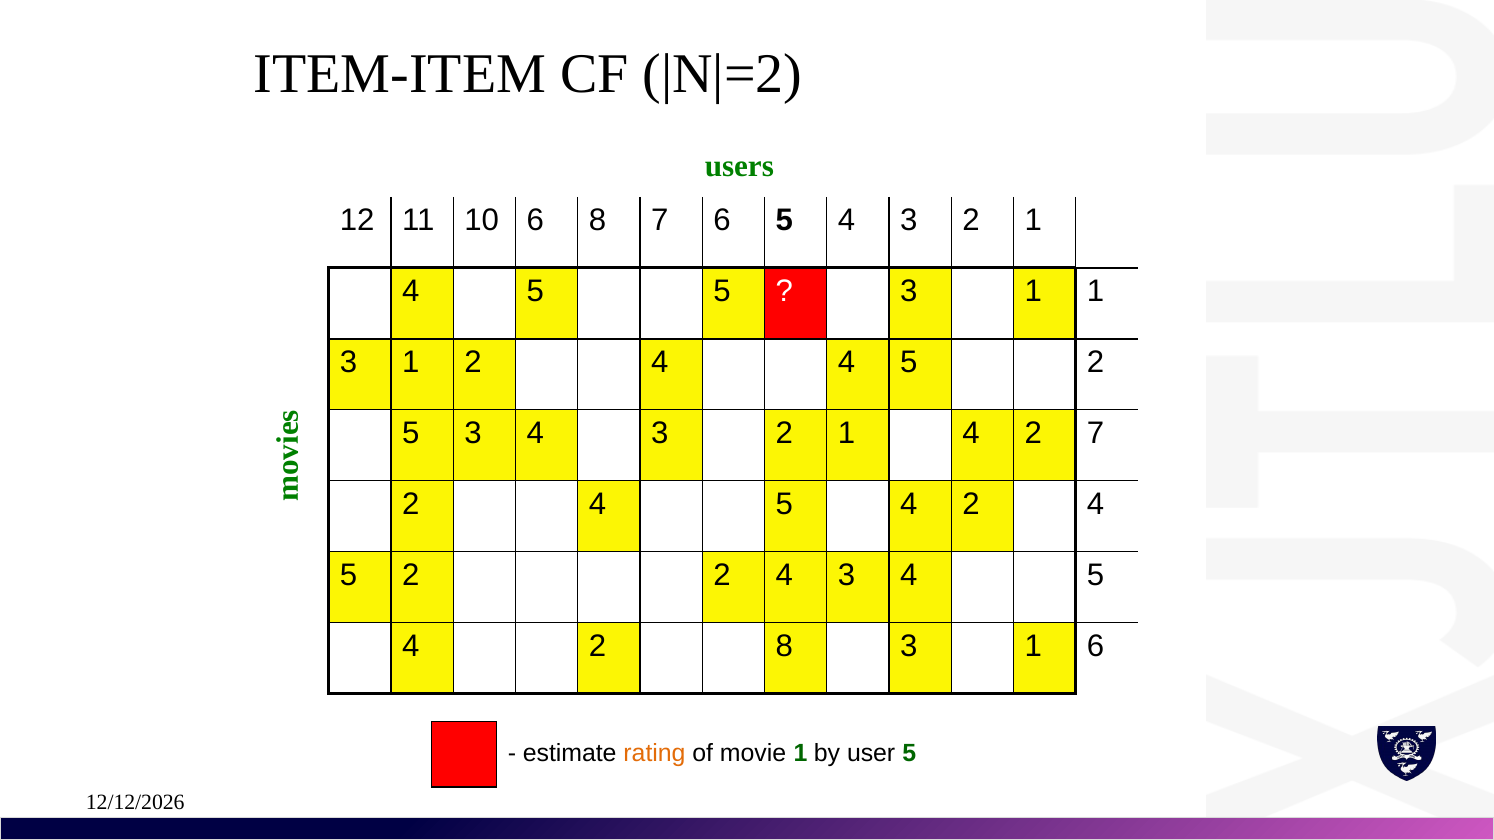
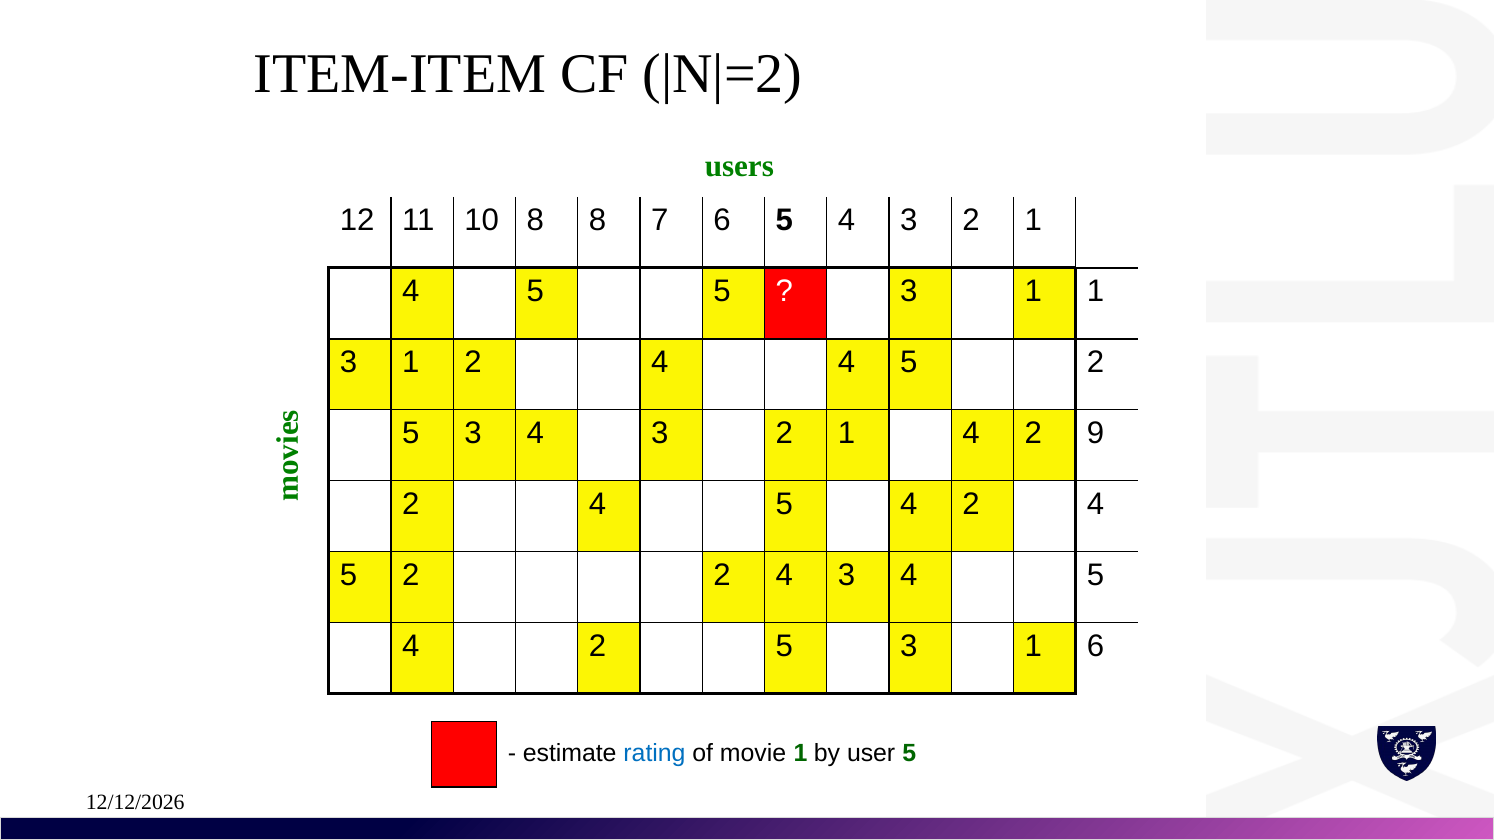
10 6: 6 -> 8
2 7: 7 -> 9
4 2 8: 8 -> 5
rating colour: orange -> blue
